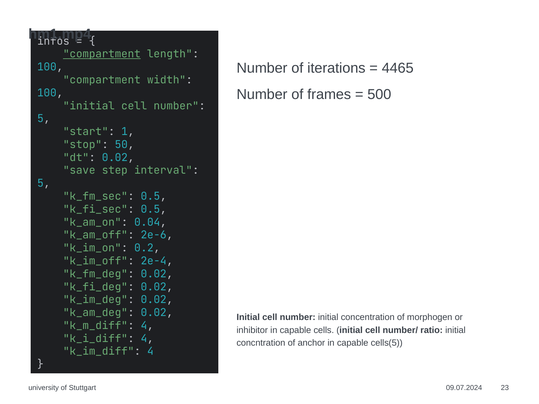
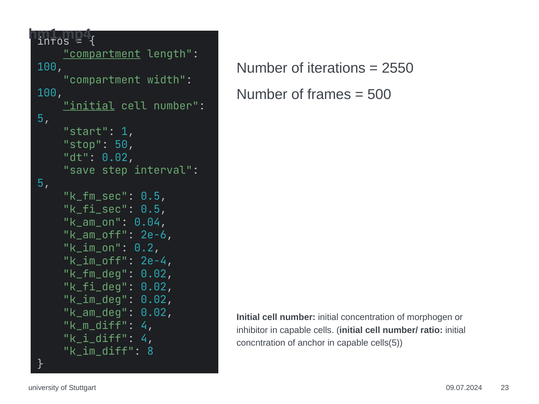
4465: 4465 -> 2550
initial at (89, 106) underline: none -> present
k_im_diff 4: 4 -> 8
